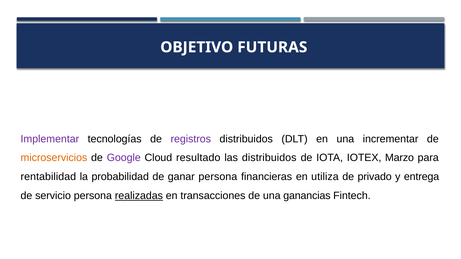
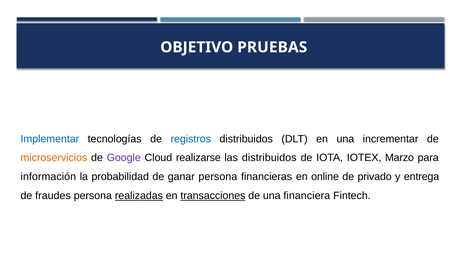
FUTURAS: FUTURAS -> PRUEBAS
Implementar colour: purple -> blue
registros colour: purple -> blue
resultado: resultado -> realizarse
rentabilidad: rentabilidad -> información
utiliza: utiliza -> online
servicio: servicio -> fraudes
transacciones underline: none -> present
ganancias: ganancias -> financiera
